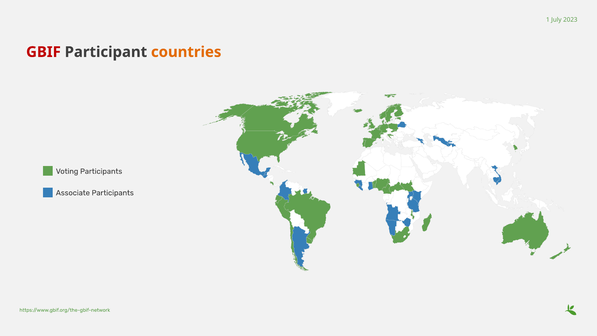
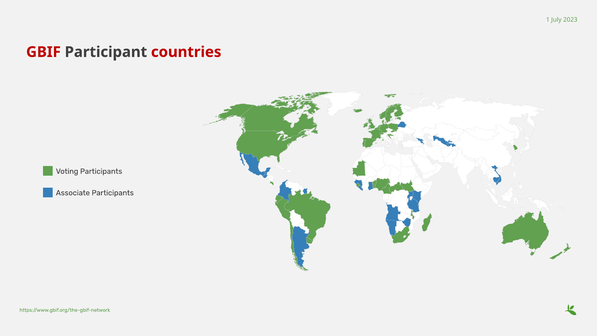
countries colour: orange -> red
